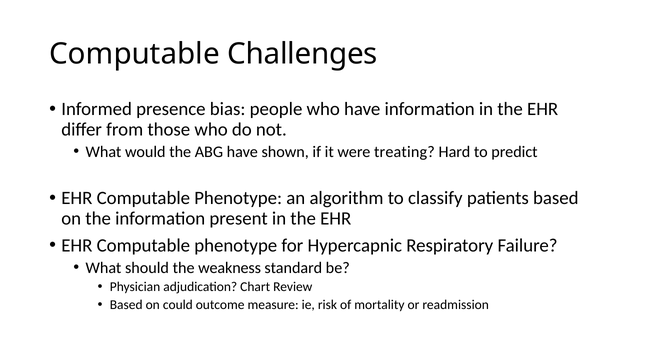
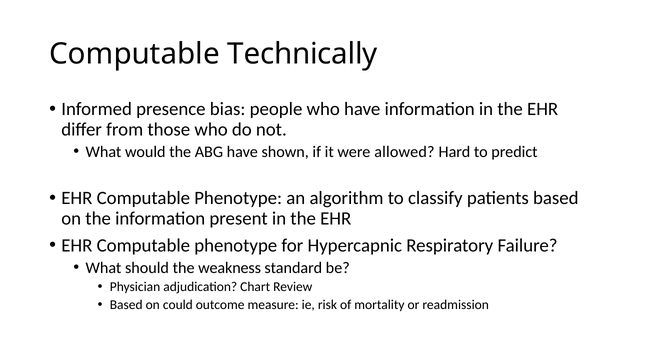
Challenges: Challenges -> Technically
treating: treating -> allowed
